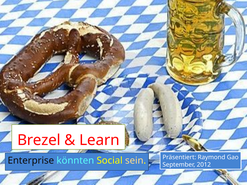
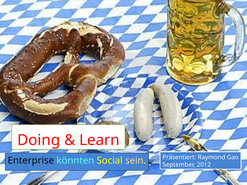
Brezel: Brezel -> Doing
